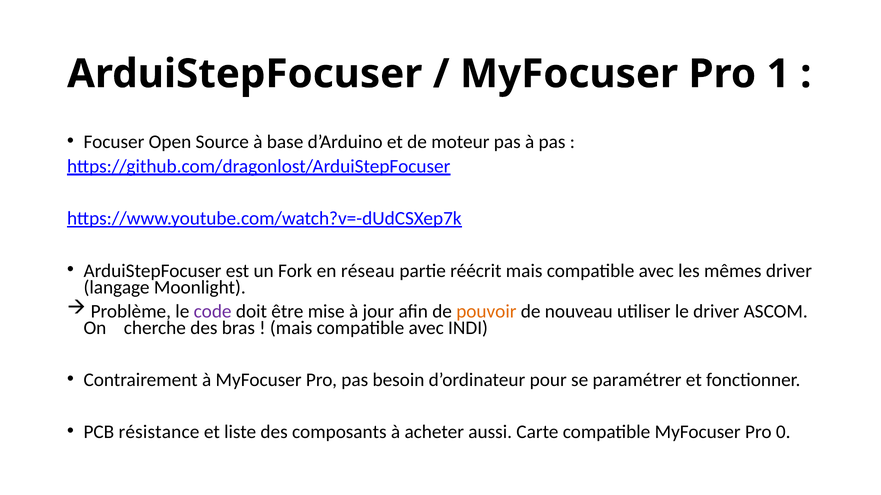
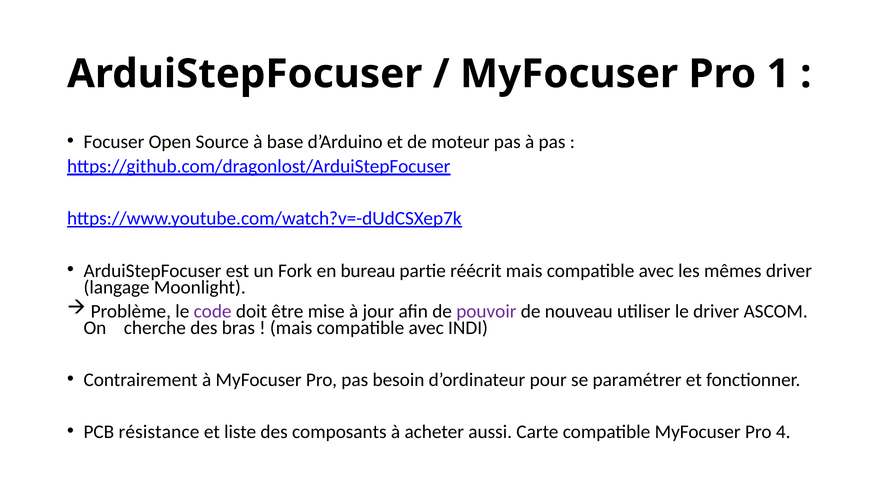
réseau: réseau -> bureau
pouvoir colour: orange -> purple
0: 0 -> 4
